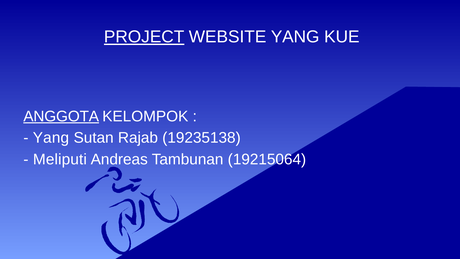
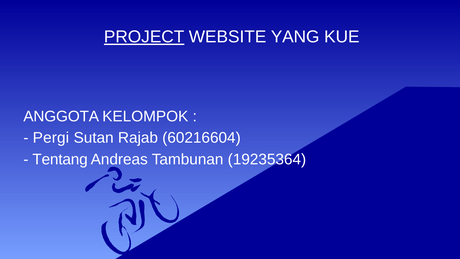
ANGGOTA underline: present -> none
Yang at (51, 138): Yang -> Pergi
19235138: 19235138 -> 60216604
Meliputi: Meliputi -> Tentang
19215064: 19215064 -> 19235364
